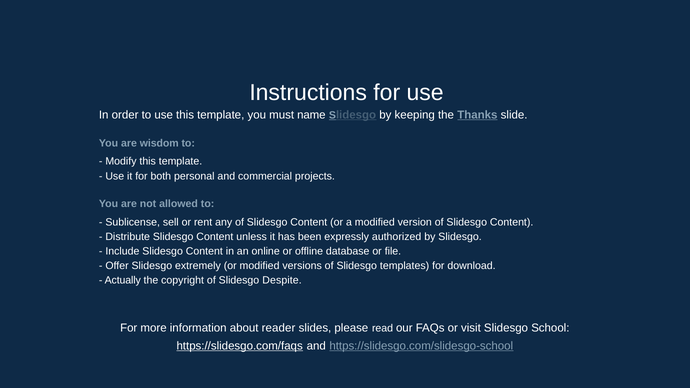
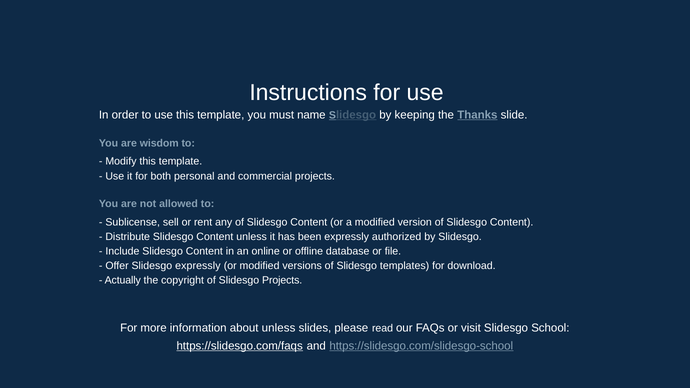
Slidesgo extremely: extremely -> expressly
Slidesgo Despite: Despite -> Projects
about reader: reader -> unless
